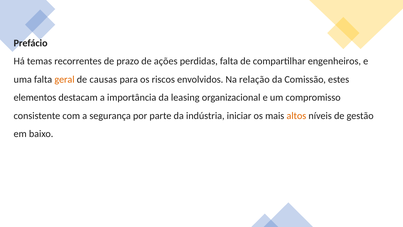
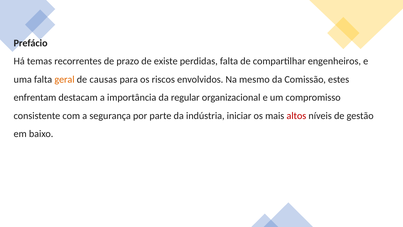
ações: ações -> existe
relação: relação -> mesmo
elementos: elementos -> enfrentam
leasing: leasing -> regular
altos colour: orange -> red
